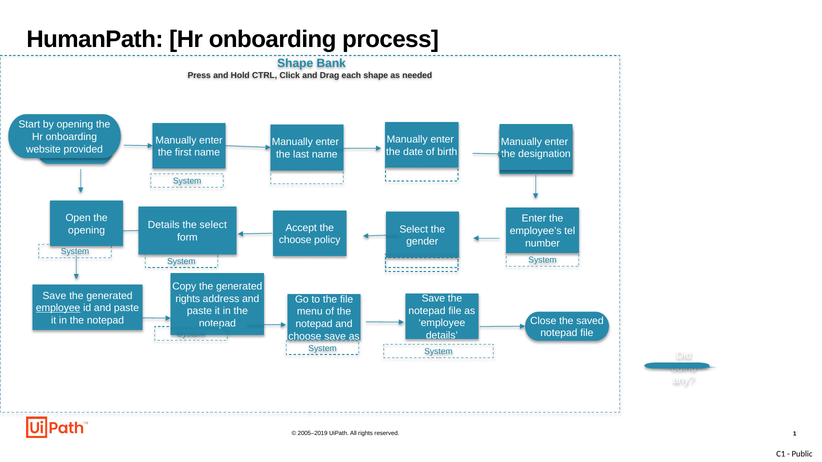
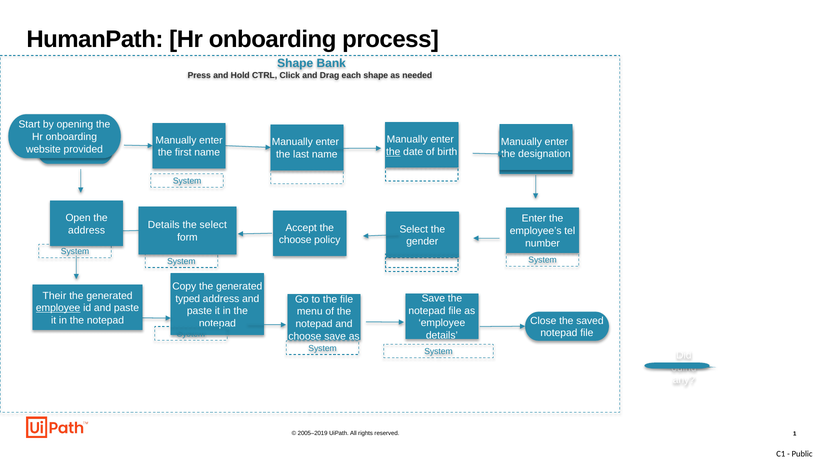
the at (393, 152) underline: none -> present
opening at (87, 230): opening -> address
Save at (54, 296): Save -> Their
rights at (188, 299): rights -> typed
